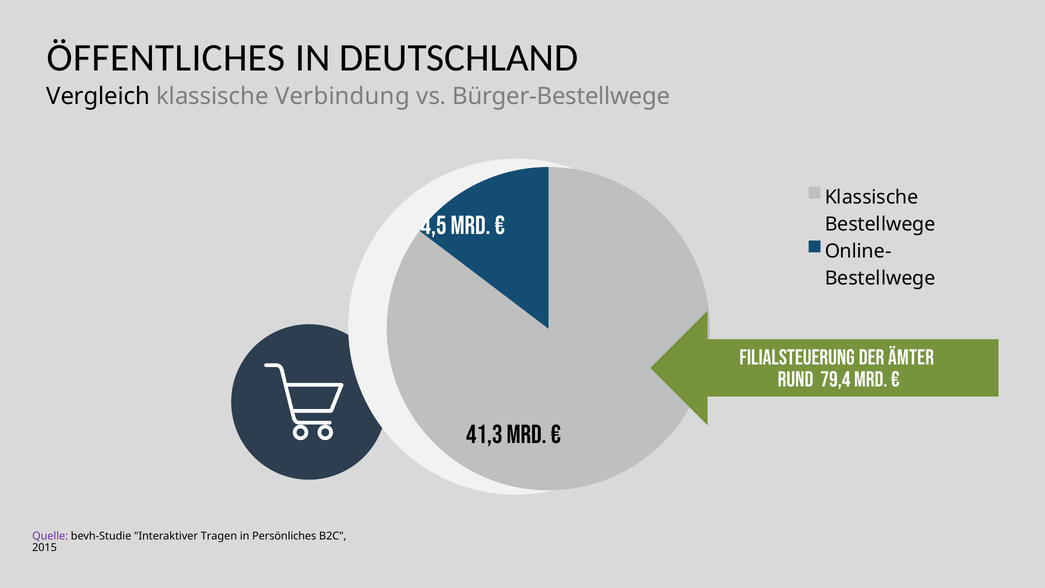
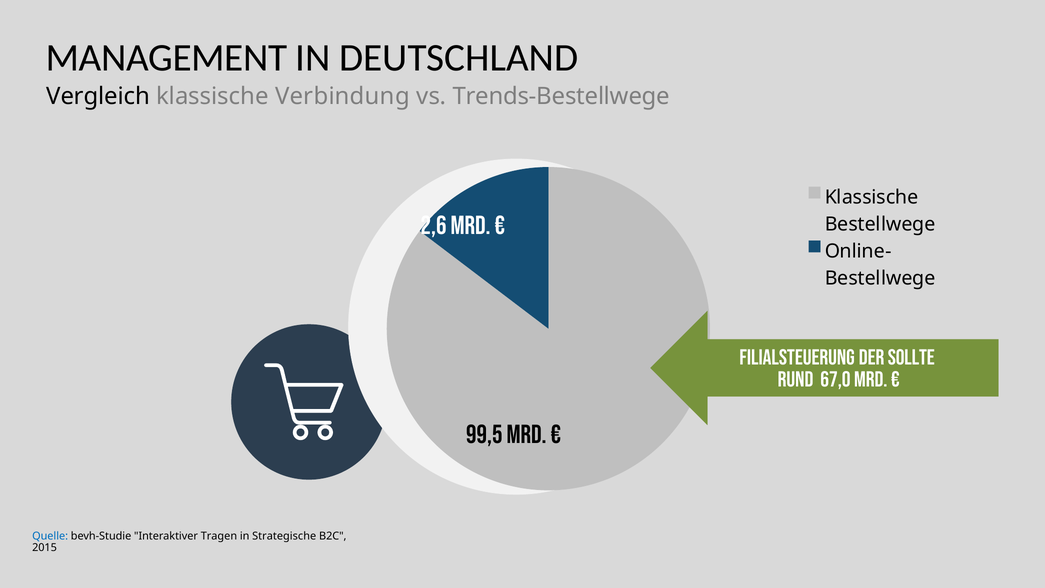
ÖFFENTLICHES: ÖFFENTLICHES -> MANAGEMENT
Bürger-Bestellwege: Bürger-Bestellwege -> Trends-Bestellwege
4,5: 4,5 -> 2,6
Ämter: Ämter -> Sollte
79,4: 79,4 -> 67,0
41,3: 41,3 -> 99,5
Quelle colour: purple -> blue
Persönliches: Persönliches -> Strategische
